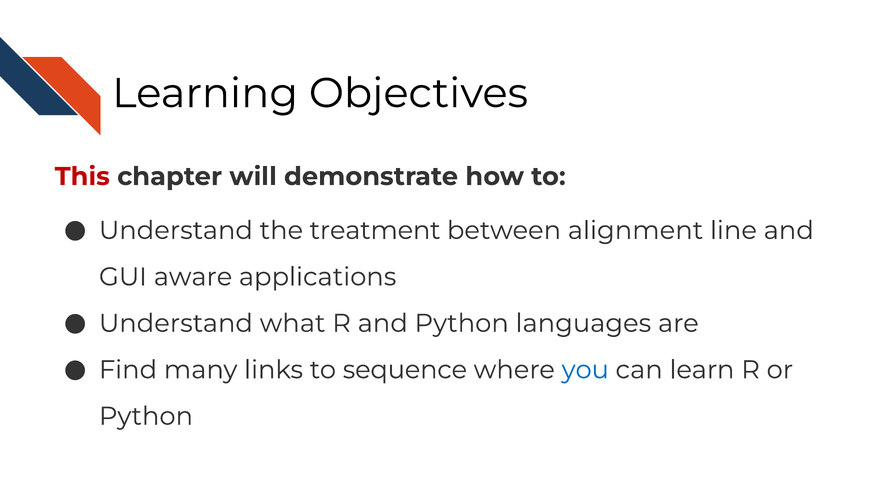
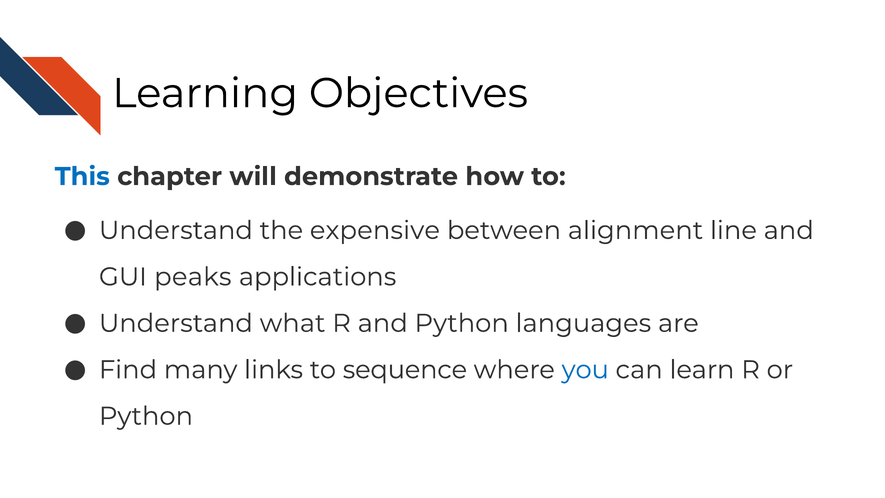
This colour: red -> blue
treatment: treatment -> expensive
aware: aware -> peaks
